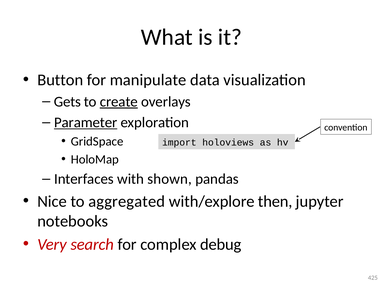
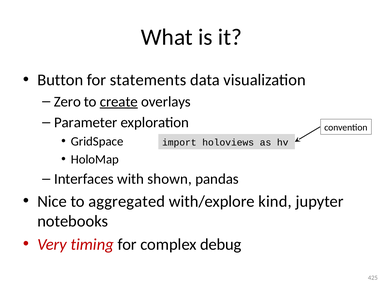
manipulate: manipulate -> statements
Gets: Gets -> Zero
Parameter underline: present -> none
then: then -> kind
search: search -> timing
